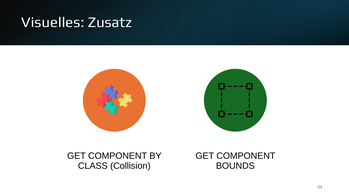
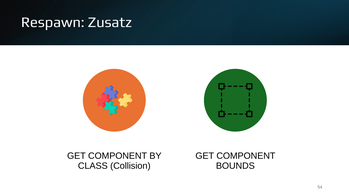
Visuelles: Visuelles -> Respawn
